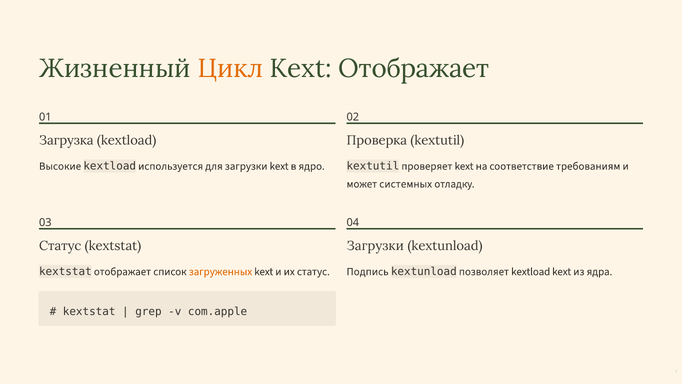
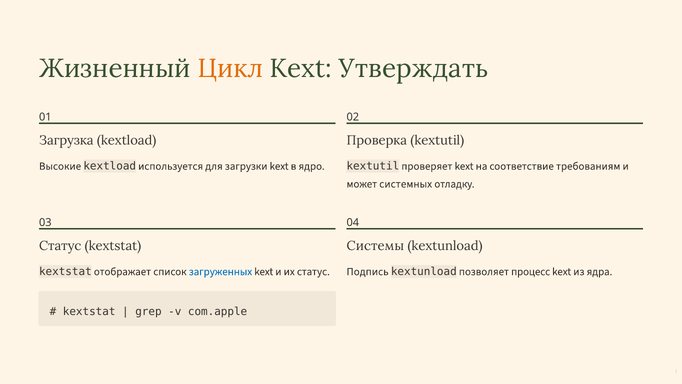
Kext Отображает: Отображает -> Утверждать
Загрузки at (375, 246): Загрузки -> Системы
загруженных colour: orange -> blue
позволяет kextload: kextload -> процесс
